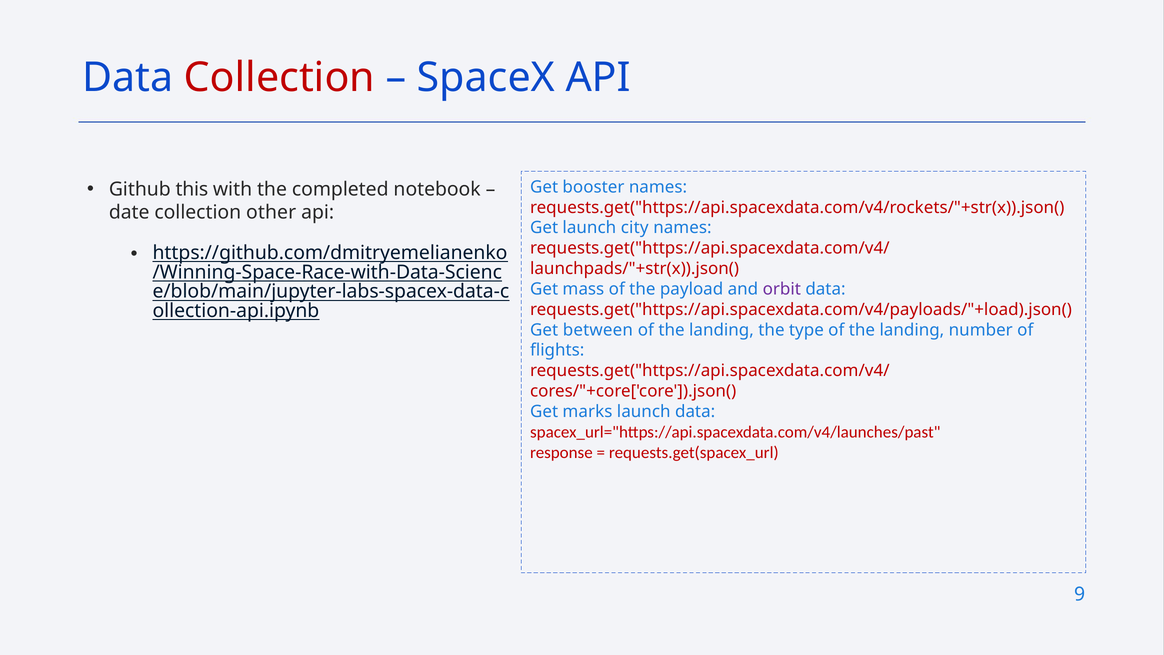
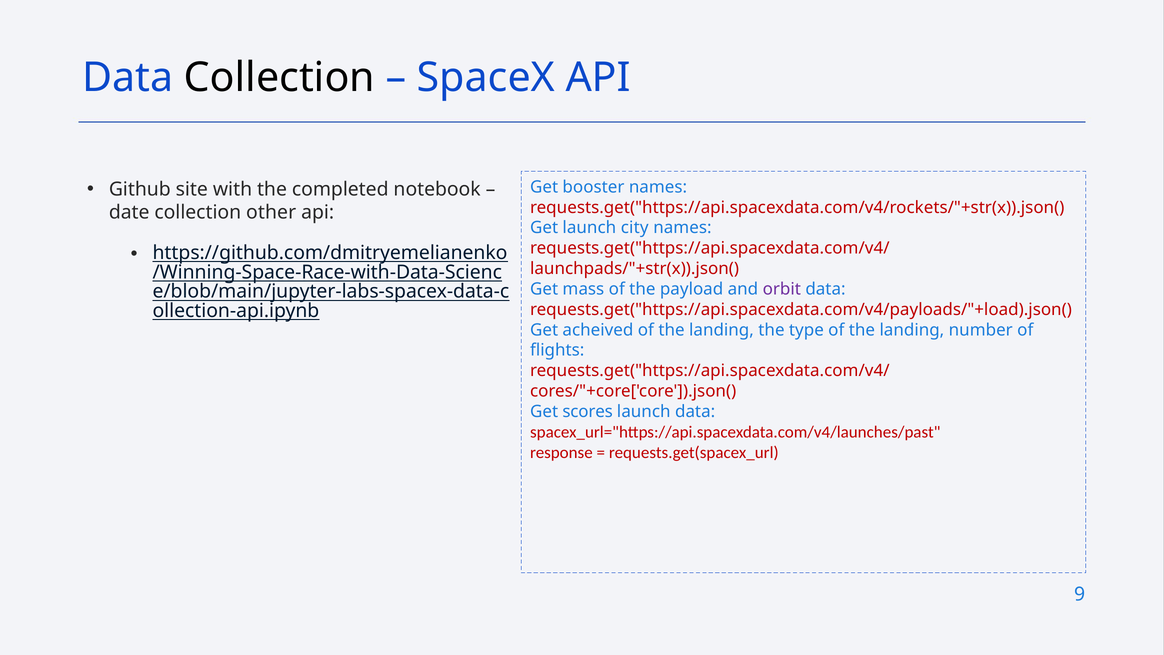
Collection at (279, 78) colour: red -> black
this: this -> site
between: between -> acheived
marks: marks -> scores
